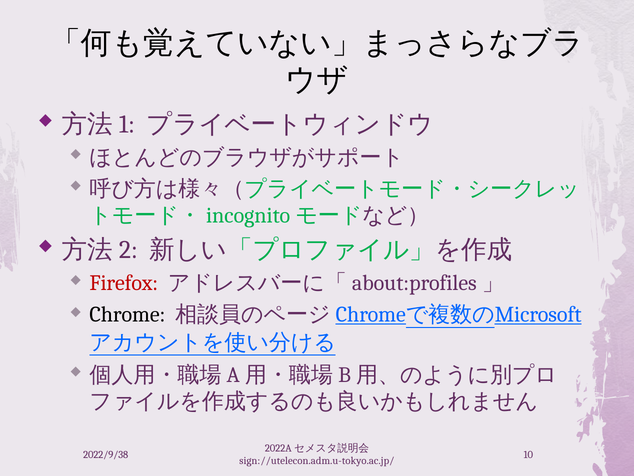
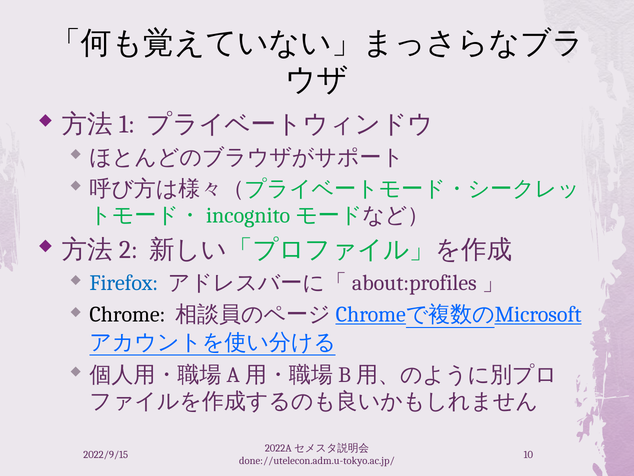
Firefox colour: red -> blue
2022/9/38: 2022/9/38 -> 2022/9/15
sign://utelecon.adm.u-tokyo.ac.jp/: sign://utelecon.adm.u-tokyo.ac.jp/ -> done://utelecon.adm.u-tokyo.ac.jp/
